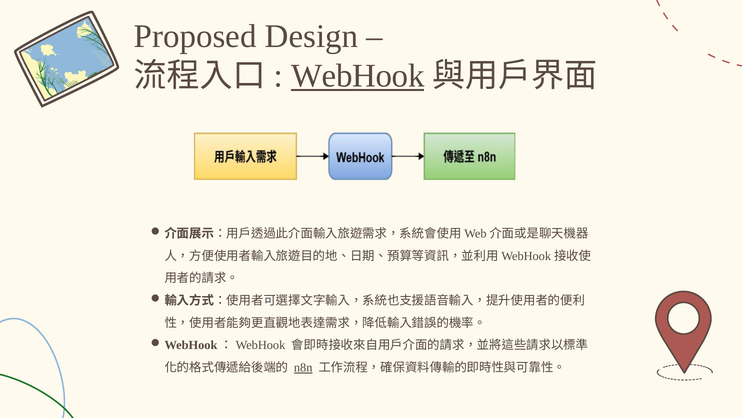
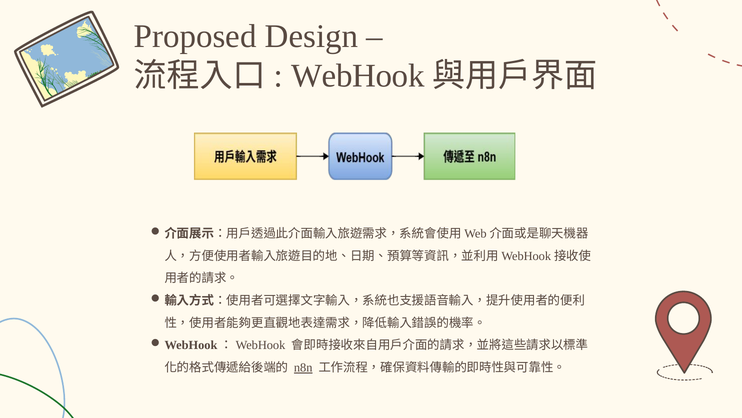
WebHook underline: present -> none
